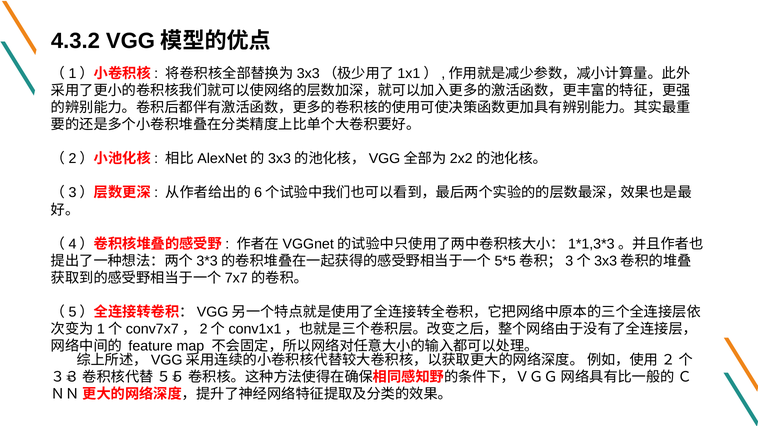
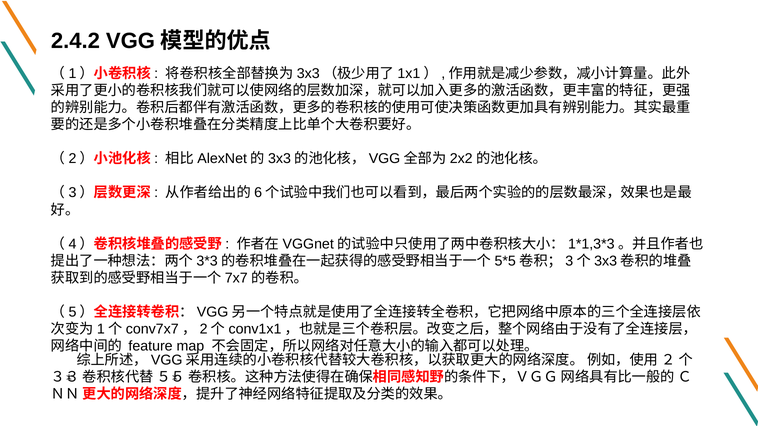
4.3.2: 4.3.2 -> 2.4.2
